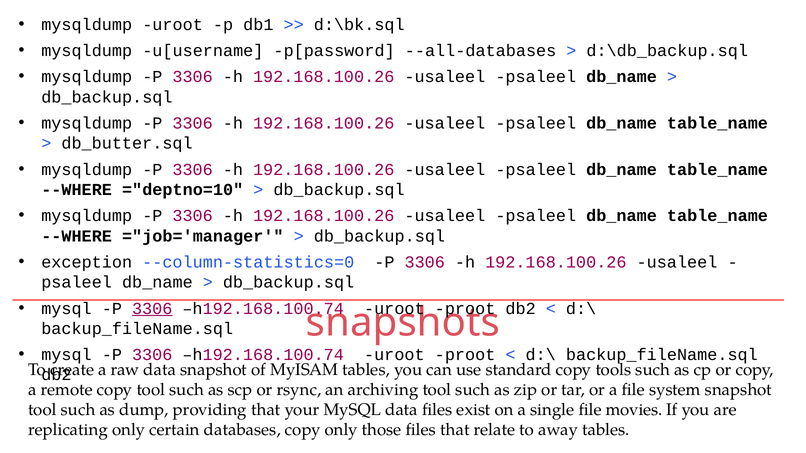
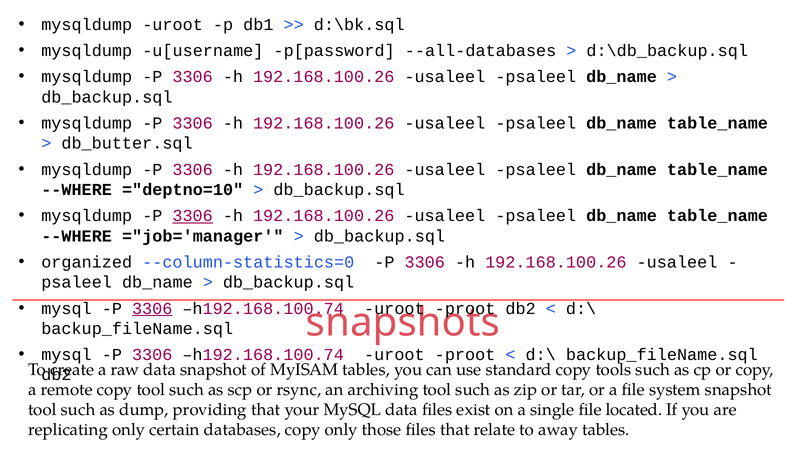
3306 at (193, 216) underline: none -> present
exception: exception -> organized
movies: movies -> located
